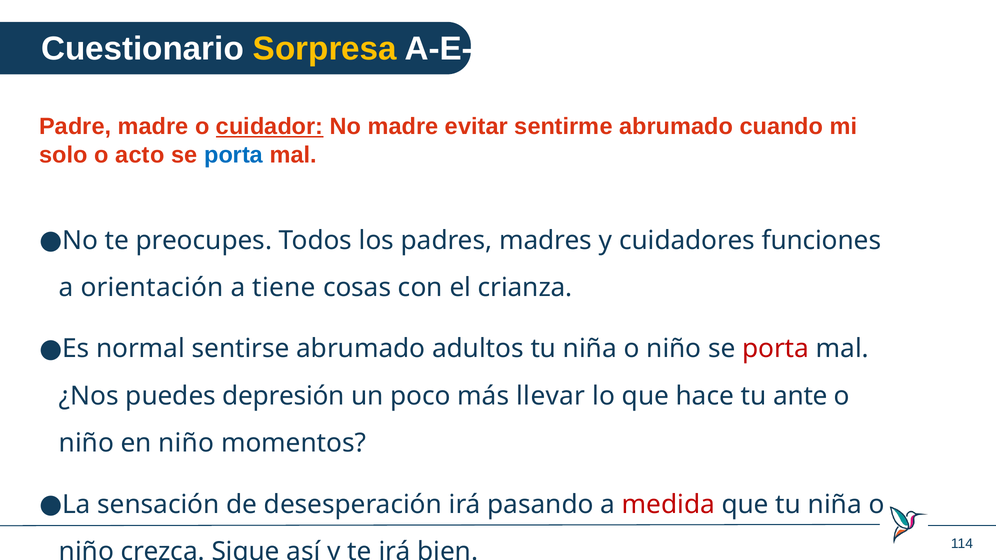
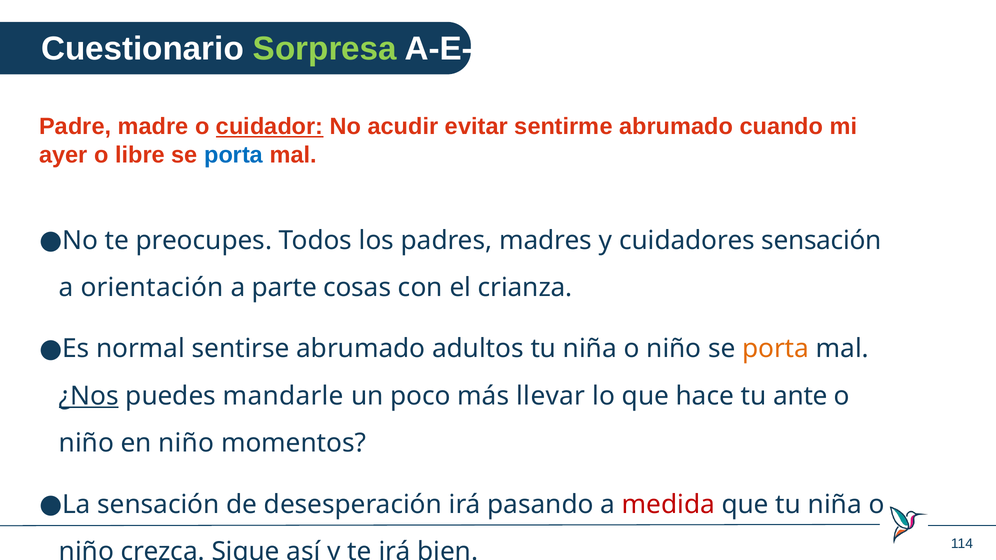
Sorpresa colour: yellow -> light green
No madre: madre -> acudir
solo: solo -> ayer
acto: acto -> libre
cuidadores funciones: funciones -> sensación
tiene: tiene -> parte
porta at (776, 349) colour: red -> orange
¿Nos underline: none -> present
depresión: depresión -> mandarle
